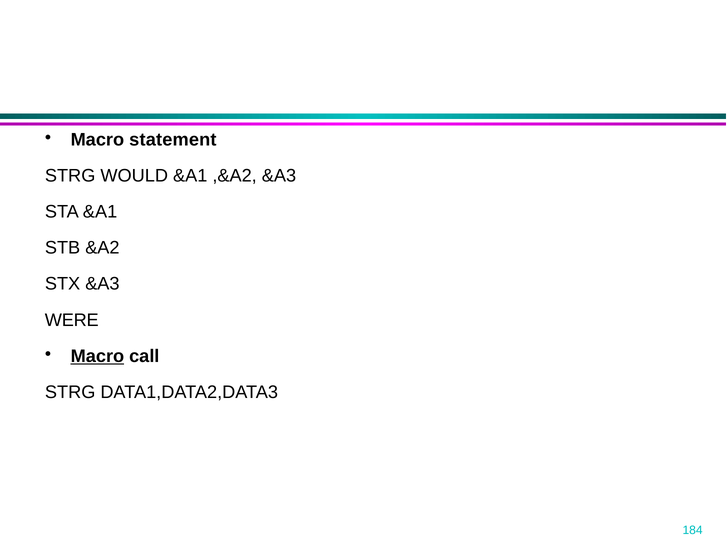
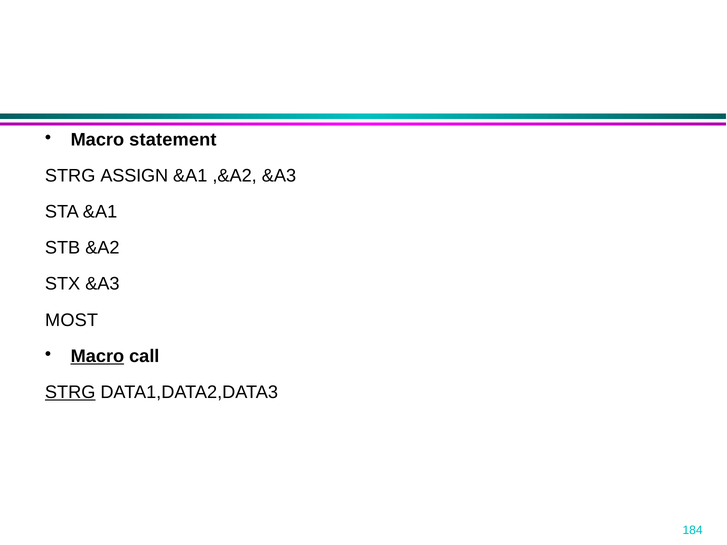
WOULD: WOULD -> ASSIGN
WERE: WERE -> MOST
STRG at (70, 392) underline: none -> present
